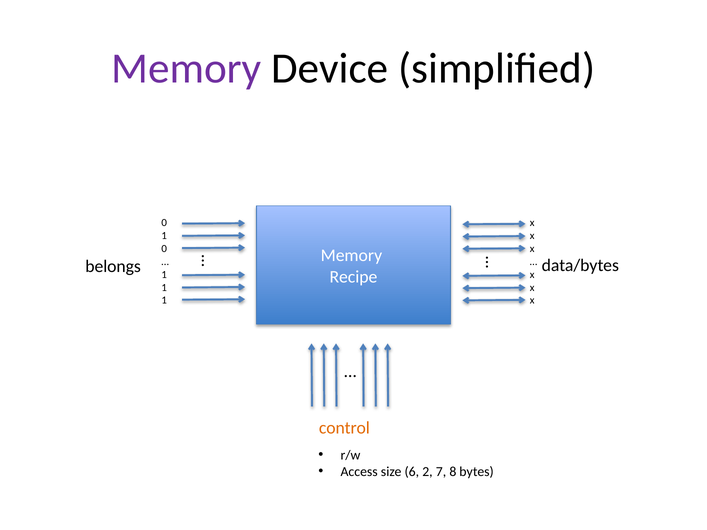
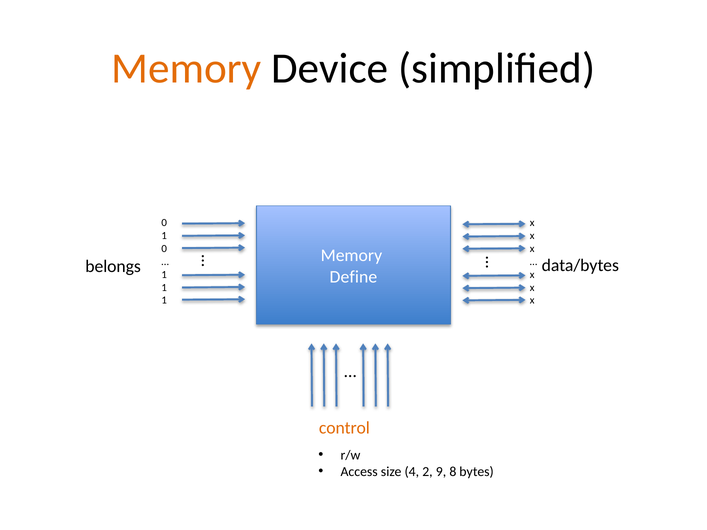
Memory at (186, 68) colour: purple -> orange
Recipe: Recipe -> Define
6: 6 -> 4
7: 7 -> 9
